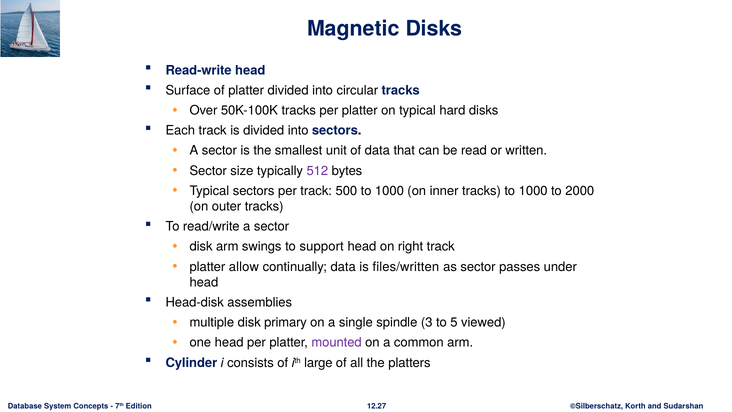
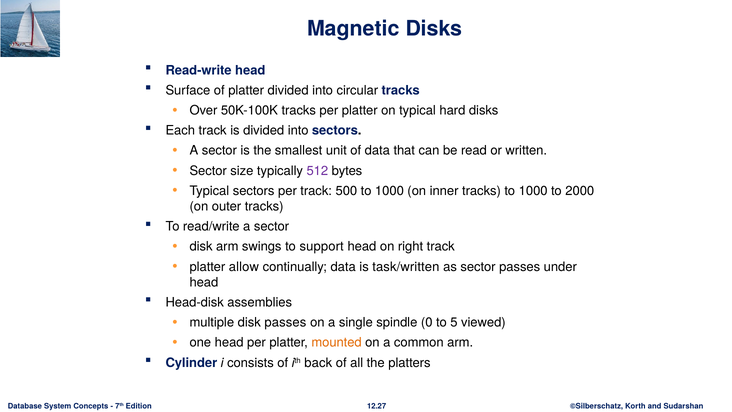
files/written: files/written -> task/written
disk primary: primary -> passes
3: 3 -> 0
mounted colour: purple -> orange
large: large -> back
